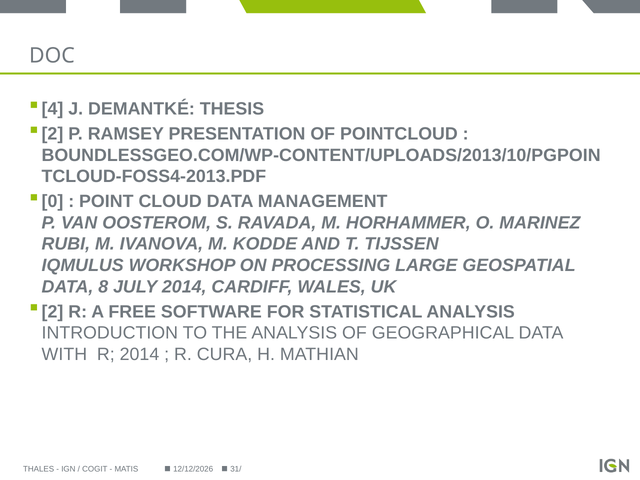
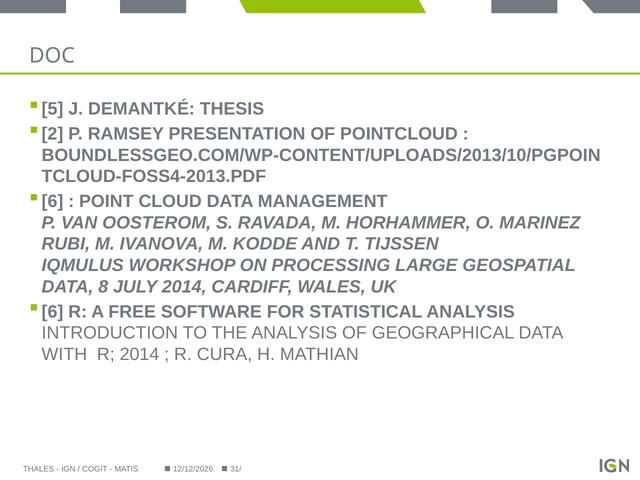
4: 4 -> 5
0 at (52, 201): 0 -> 6
2 at (52, 312): 2 -> 6
